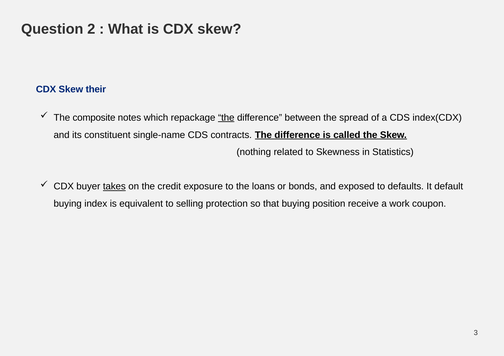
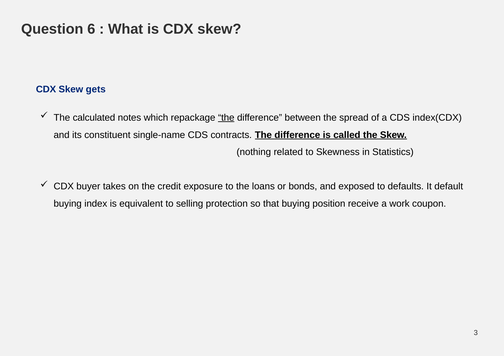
2: 2 -> 6
their: their -> gets
composite: composite -> calculated
takes underline: present -> none
